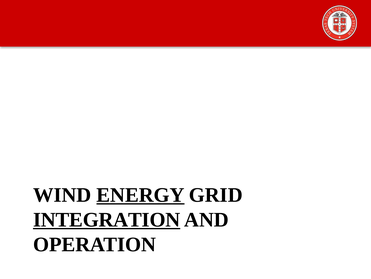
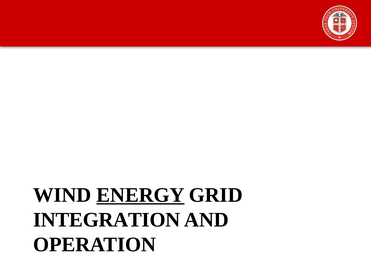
INTEGRATION underline: present -> none
